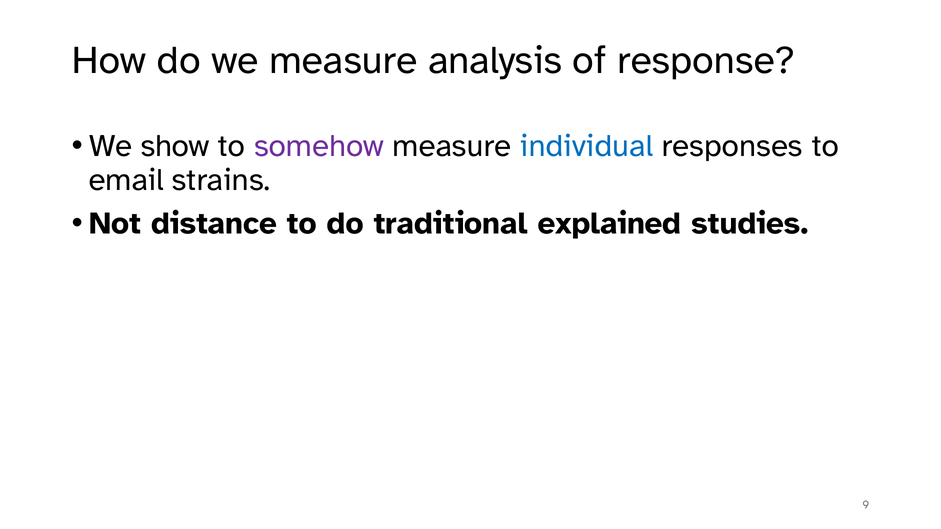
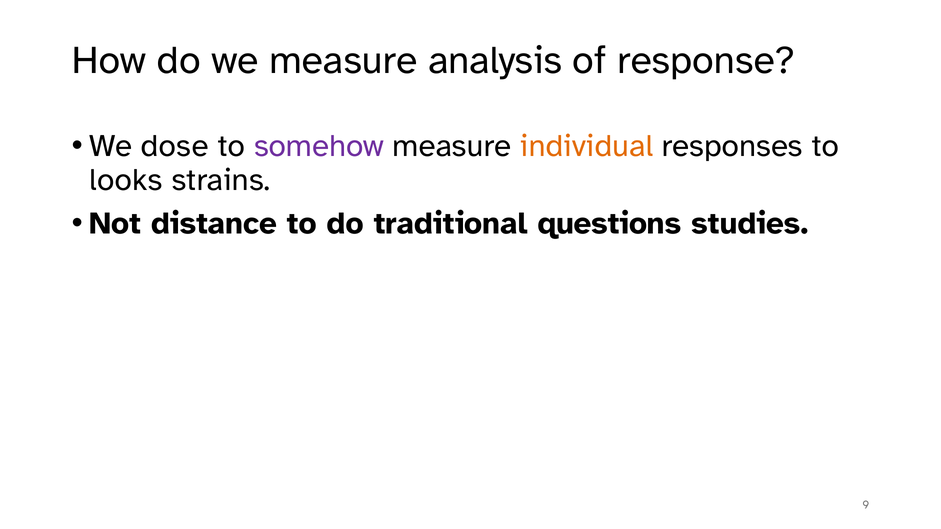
show: show -> dose
individual colour: blue -> orange
email: email -> looks
explained: explained -> questions
